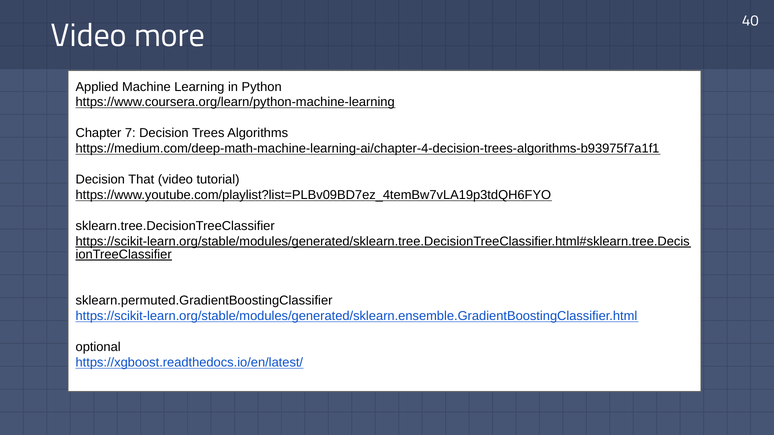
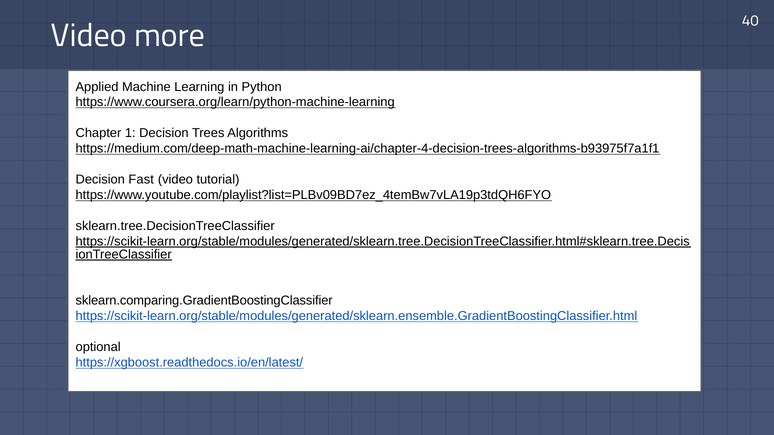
7: 7 -> 1
That: That -> Fast
sklearn.permuted.GradientBoostingClassifier: sklearn.permuted.GradientBoostingClassifier -> sklearn.comparing.GradientBoostingClassifier
